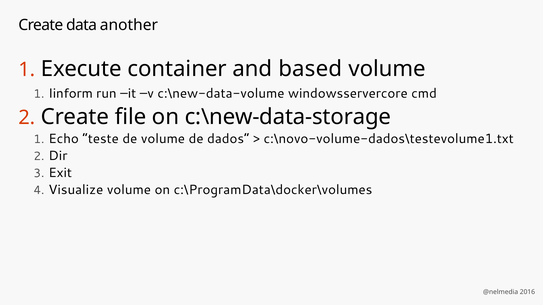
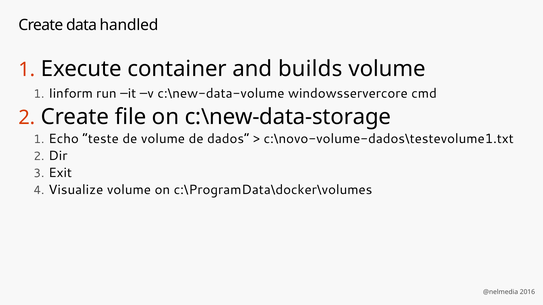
another: another -> handled
based: based -> builds
